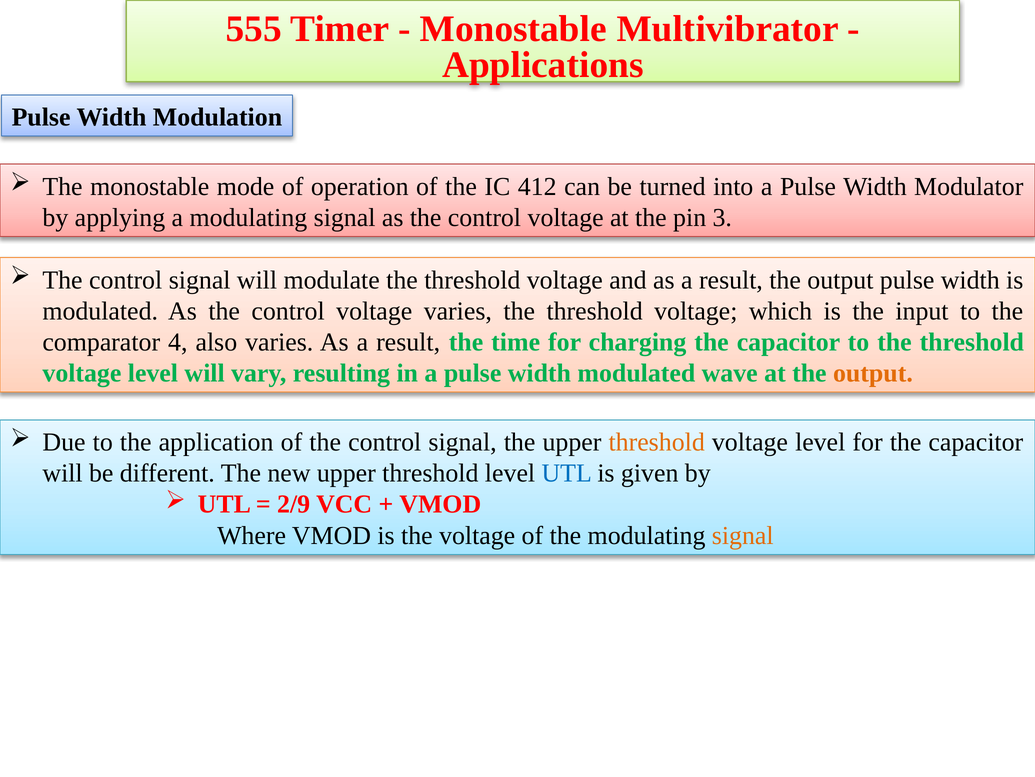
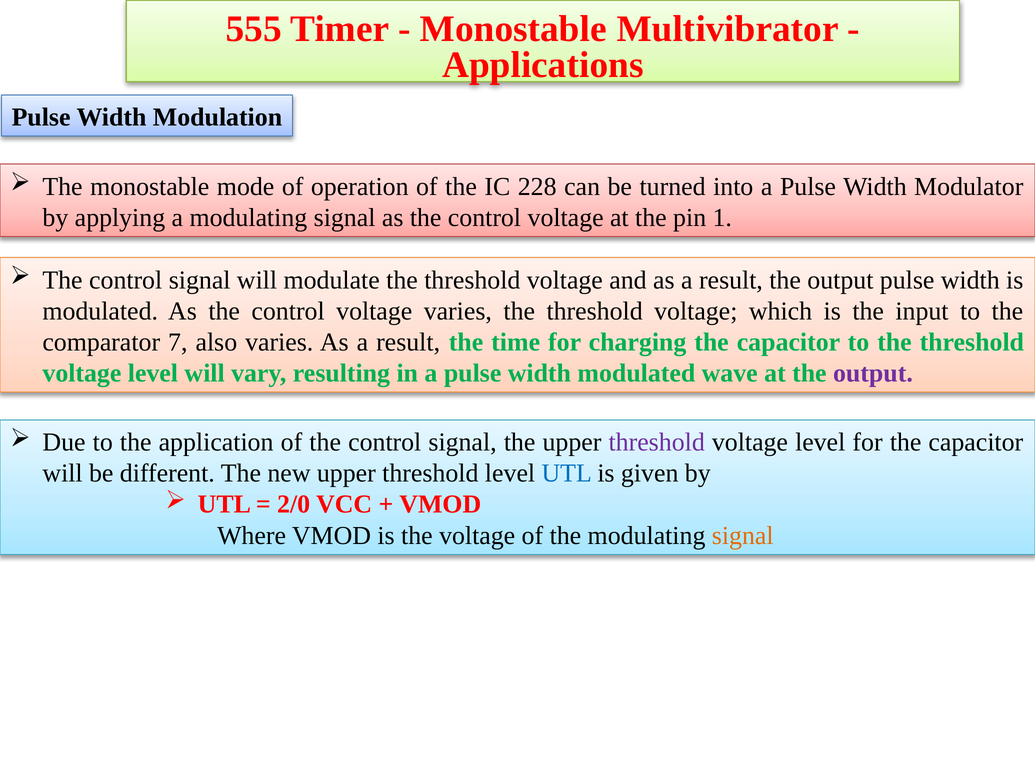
412: 412 -> 228
3: 3 -> 1
4: 4 -> 7
output at (873, 373) colour: orange -> purple
threshold at (657, 442) colour: orange -> purple
2/9: 2/9 -> 2/0
